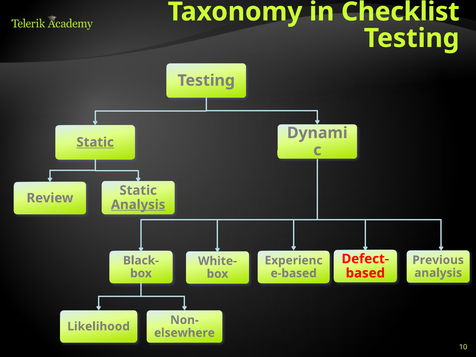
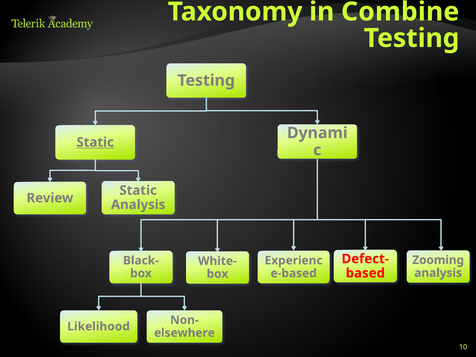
Checklist: Checklist -> Combine
Analysis at (138, 205) underline: present -> none
Previous: Previous -> Zooming
